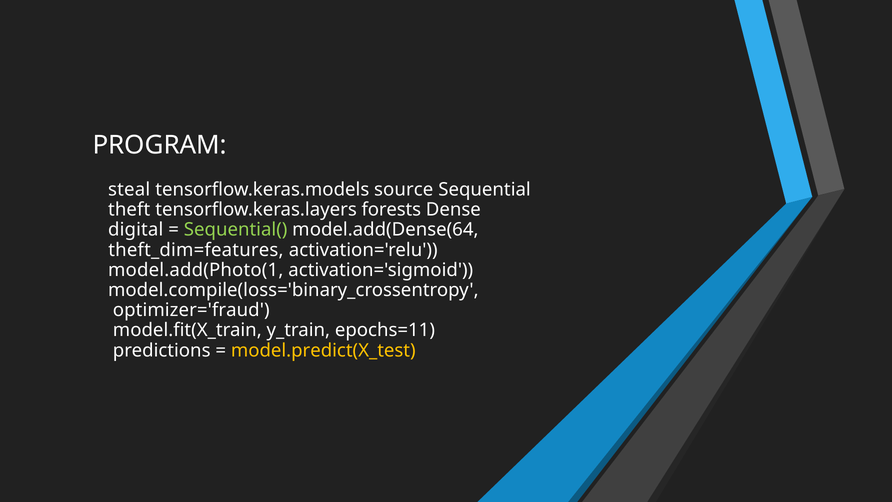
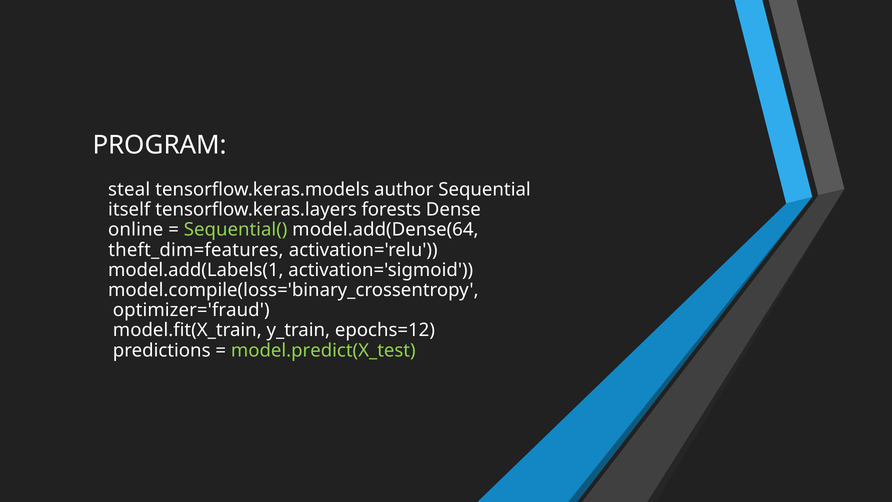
source: source -> author
theft: theft -> itself
digital: digital -> online
model.add(Photo(1: model.add(Photo(1 -> model.add(Labels(1
epochs=11: epochs=11 -> epochs=12
model.predict(X_test colour: yellow -> light green
